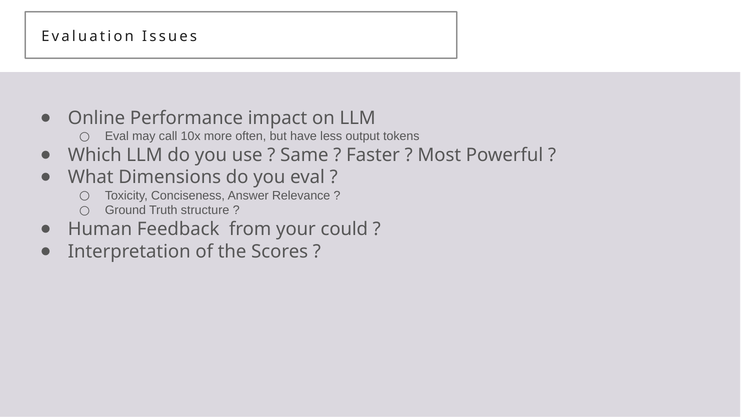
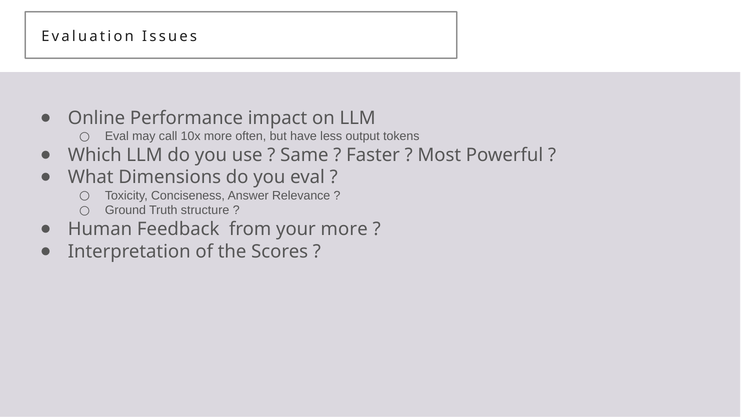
your could: could -> more
